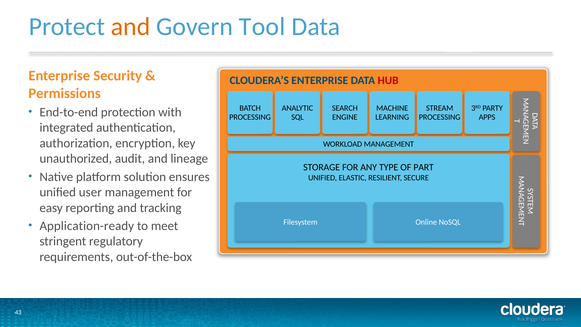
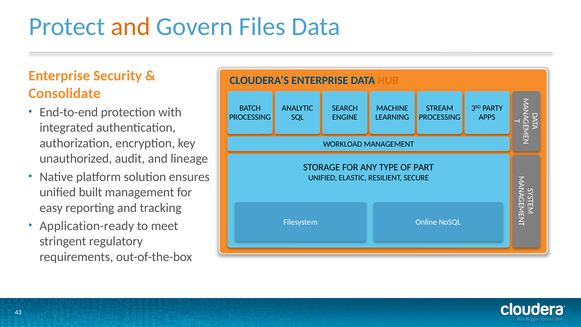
Tool: Tool -> Files
HUB colour: red -> orange
Permissions: Permissions -> Consolidate
user: user -> built
